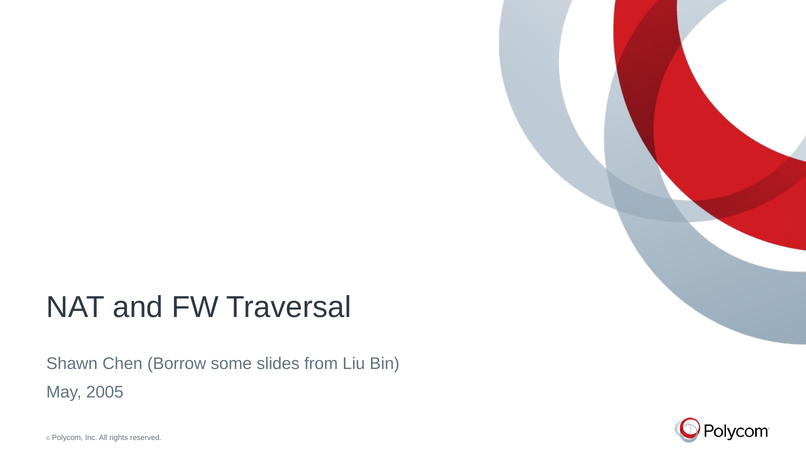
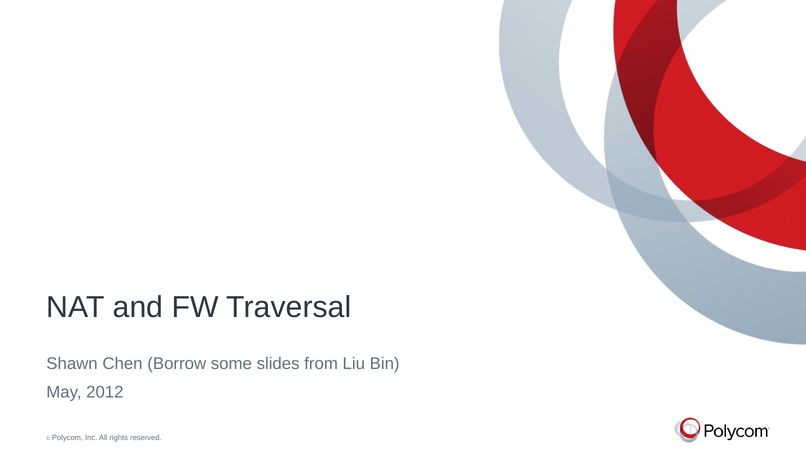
2005: 2005 -> 2012
